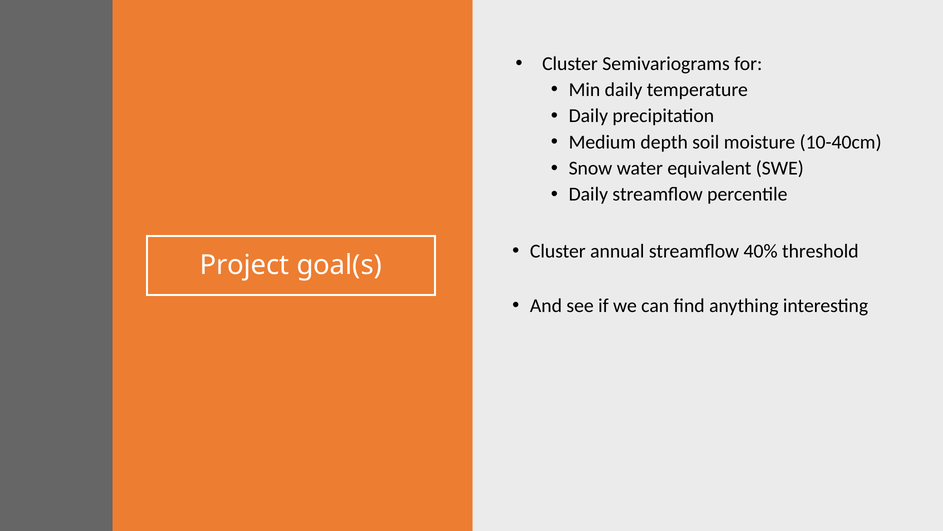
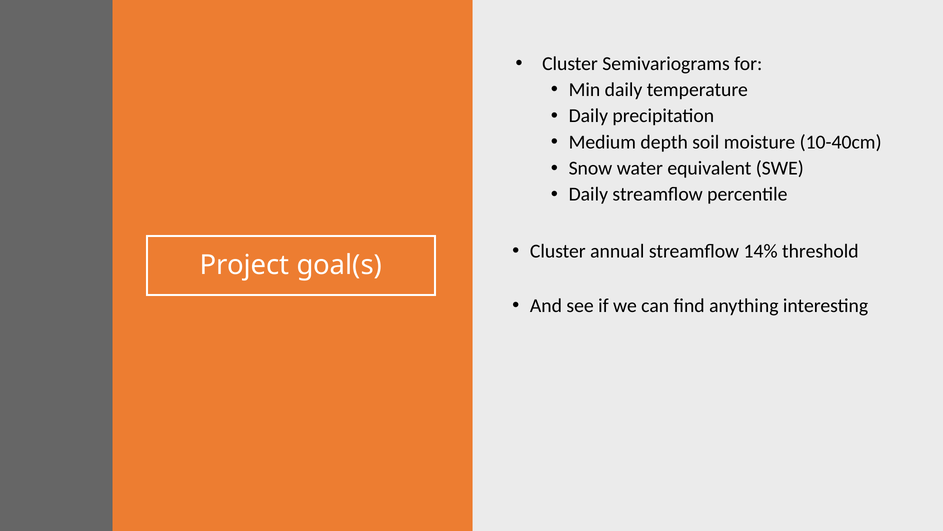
40%: 40% -> 14%
